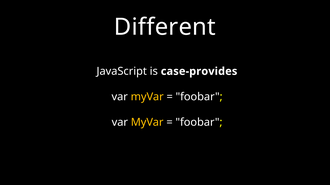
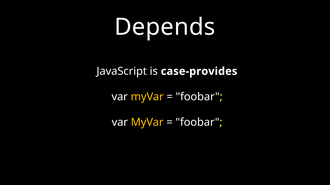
Different: Different -> Depends
